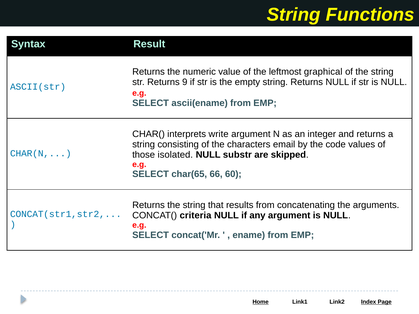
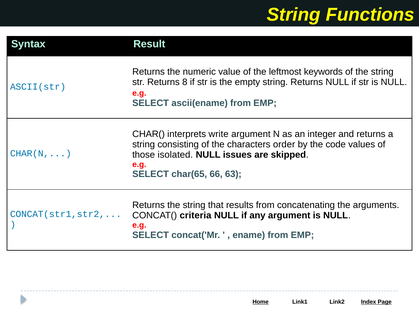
graphical: graphical -> keywords
9: 9 -> 8
email: email -> order
substr: substr -> issues
60: 60 -> 63
